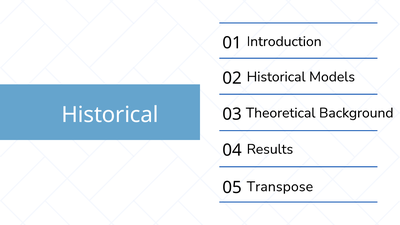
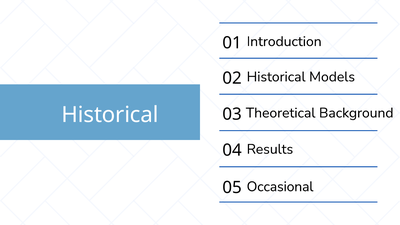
Transpose: Transpose -> Occasional
